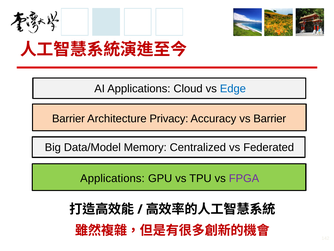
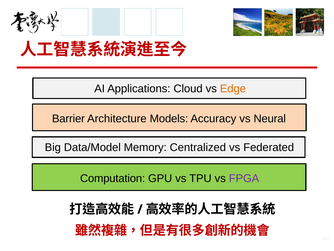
Edge colour: blue -> orange
Privacy: Privacy -> Models
vs Barrier: Barrier -> Neural
Applications at (112, 178): Applications -> Computation
